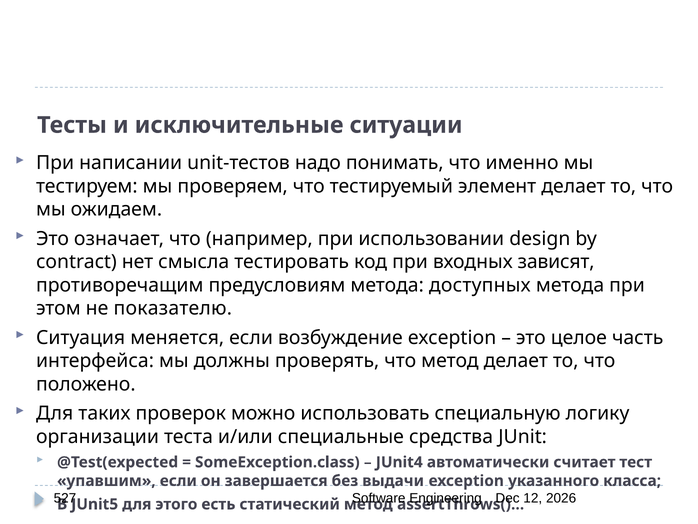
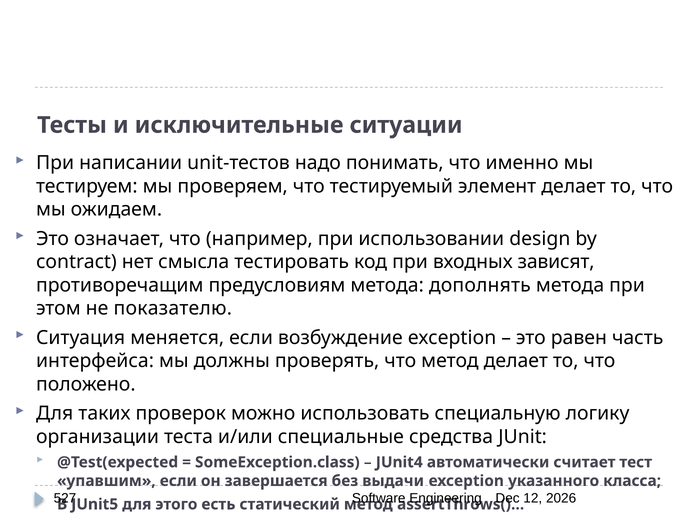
доступных: доступных -> дополнять
целое: целое -> равен
